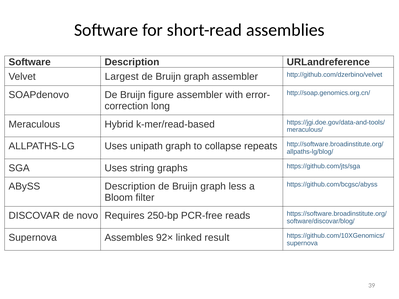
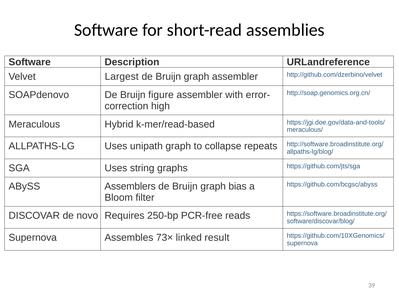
long: long -> high
ABySS Description: Description -> Assemblers
less: less -> bias
92×: 92× -> 73×
